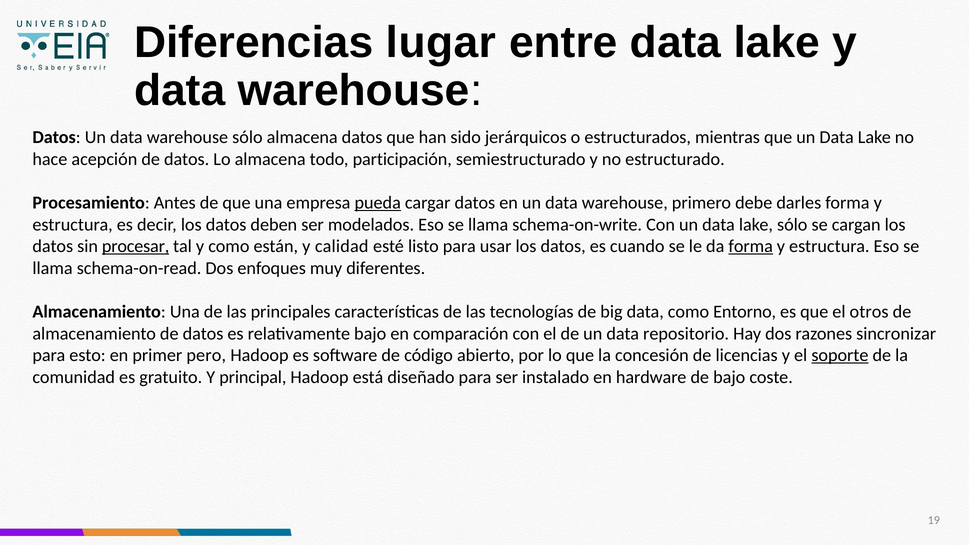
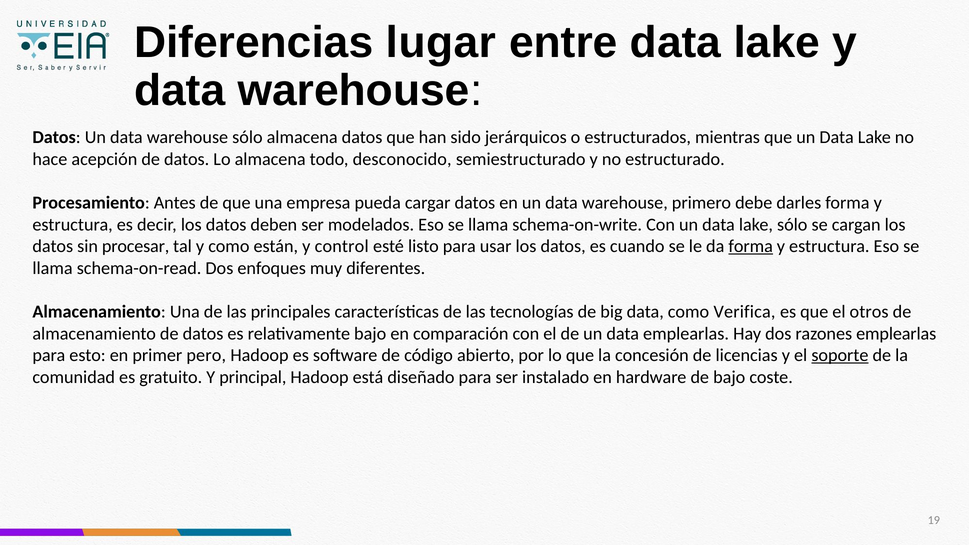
participación: participación -> desconocido
pueda underline: present -> none
procesar underline: present -> none
calidad: calidad -> control
Entorno: Entorno -> Verifica
data repositorio: repositorio -> emplearlas
razones sincronizar: sincronizar -> emplearlas
